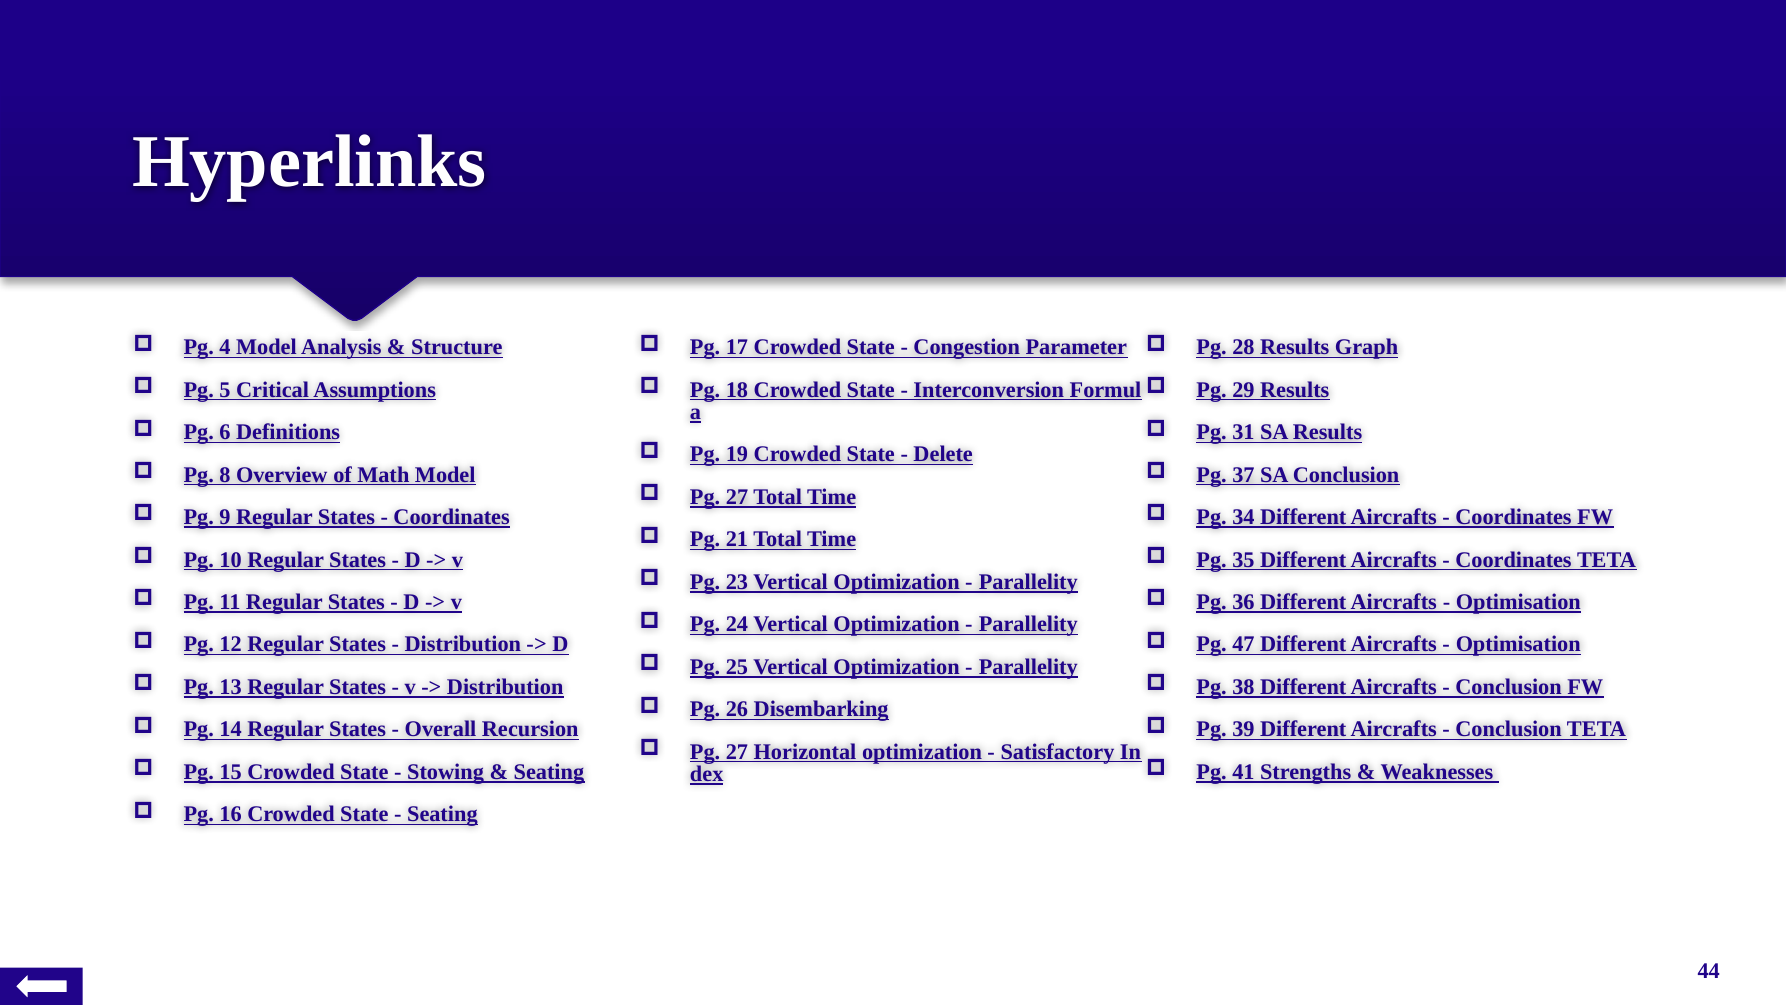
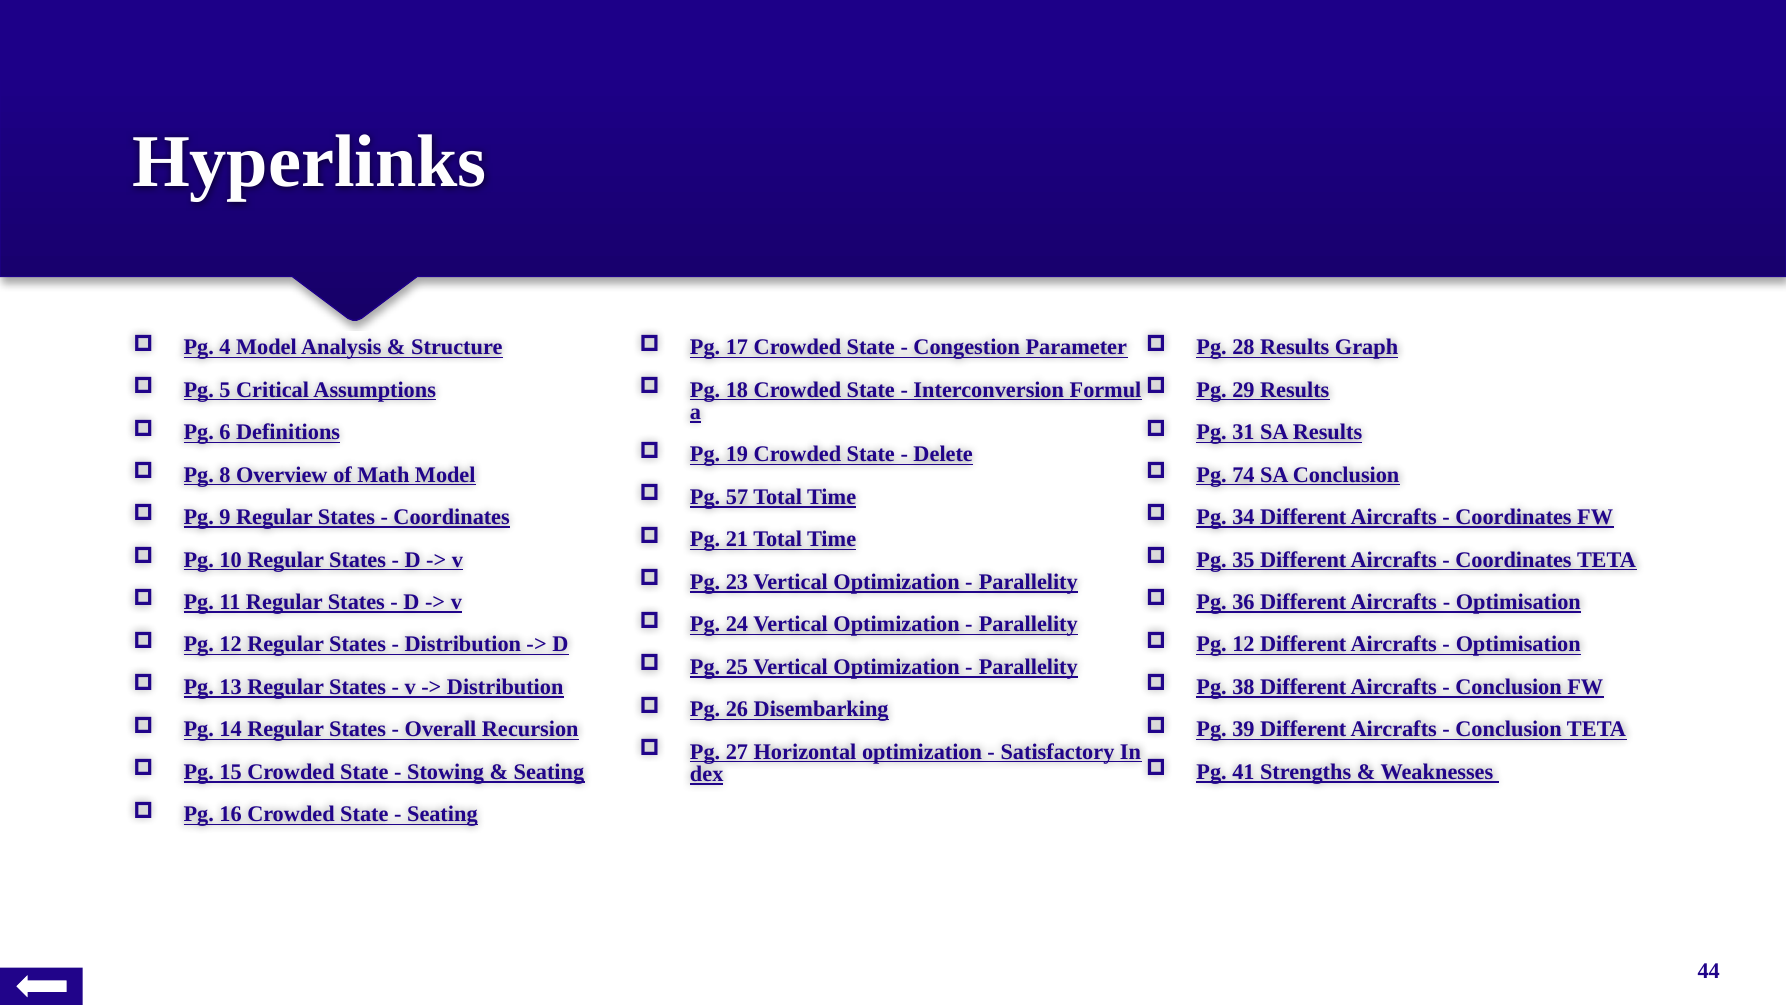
37: 37 -> 74
27 at (737, 497): 27 -> 57
47 at (1243, 644): 47 -> 12
